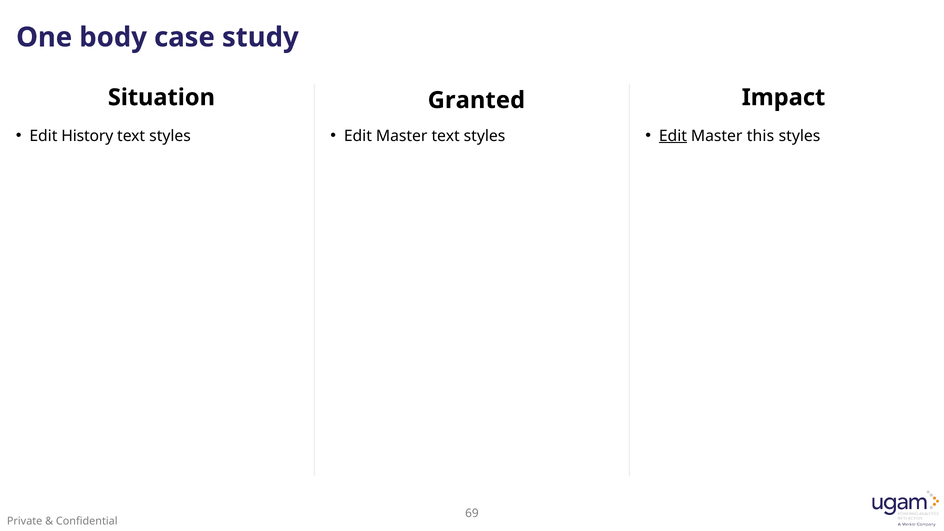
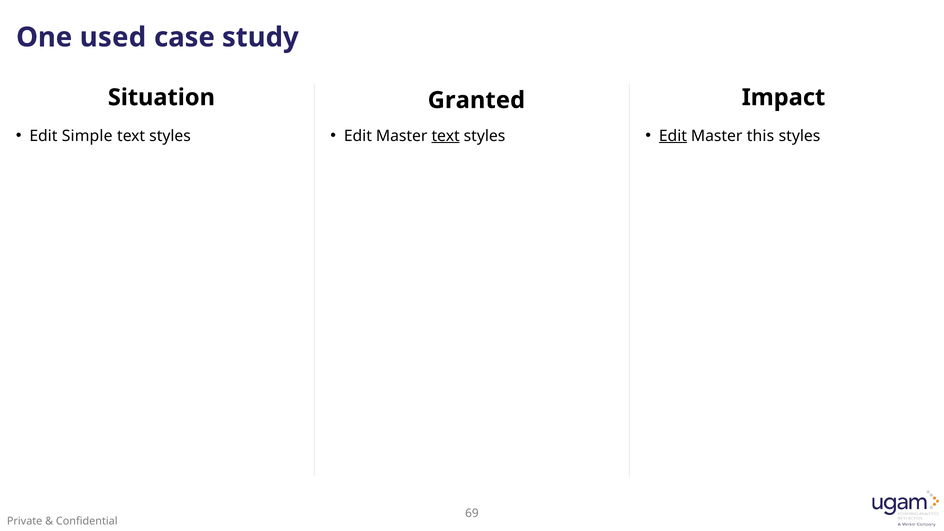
body: body -> used
History: History -> Simple
text at (446, 136) underline: none -> present
